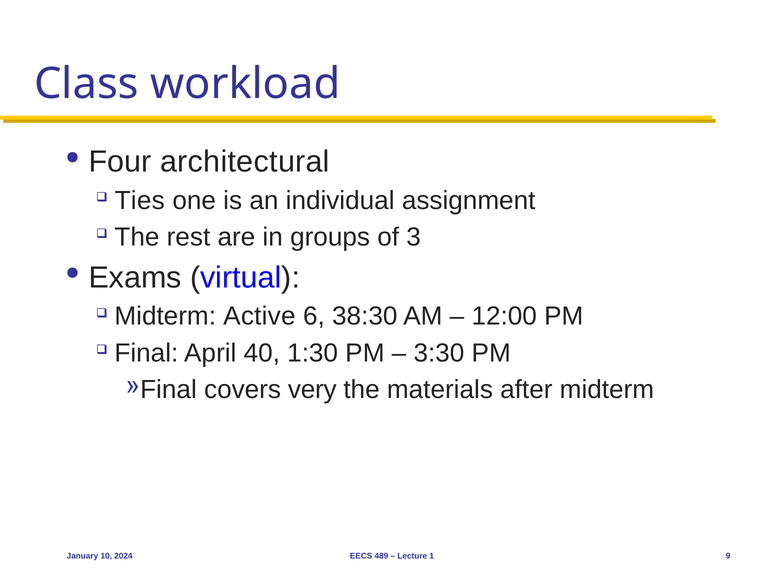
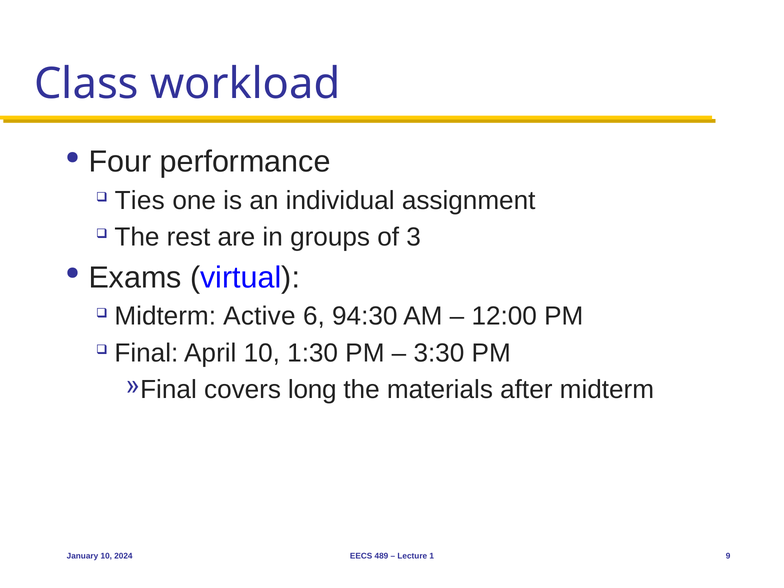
architectural: architectural -> performance
38:30: 38:30 -> 94:30
April 40: 40 -> 10
very: very -> long
